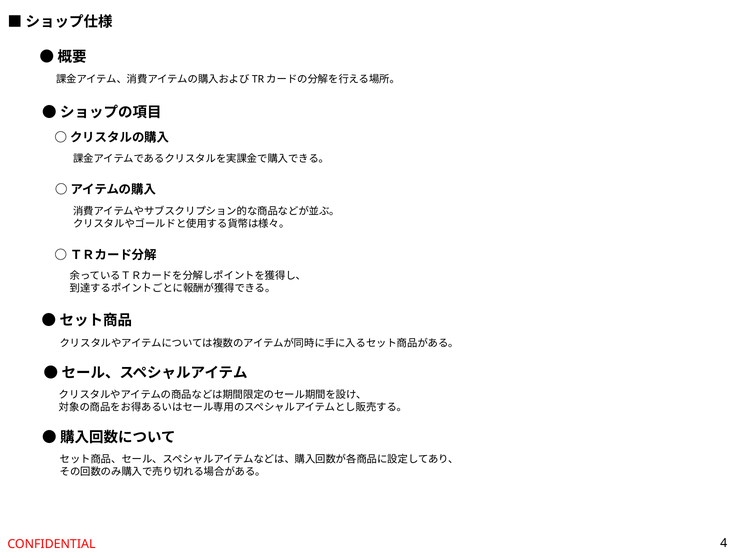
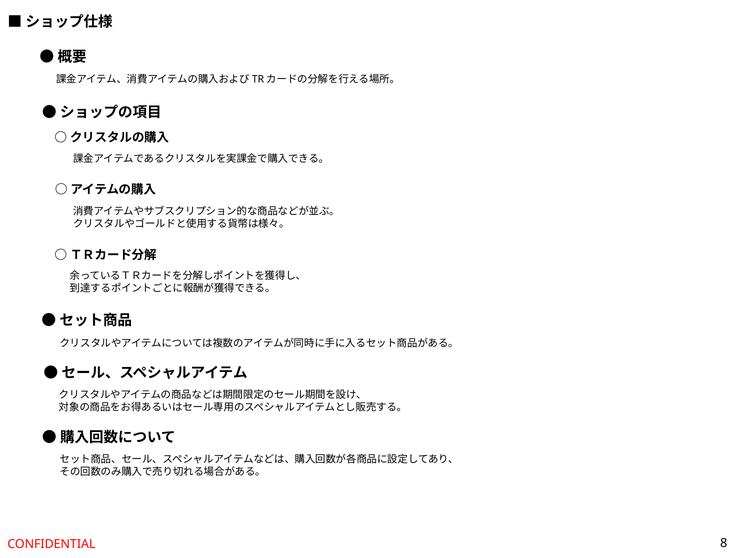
4: 4 -> 8
